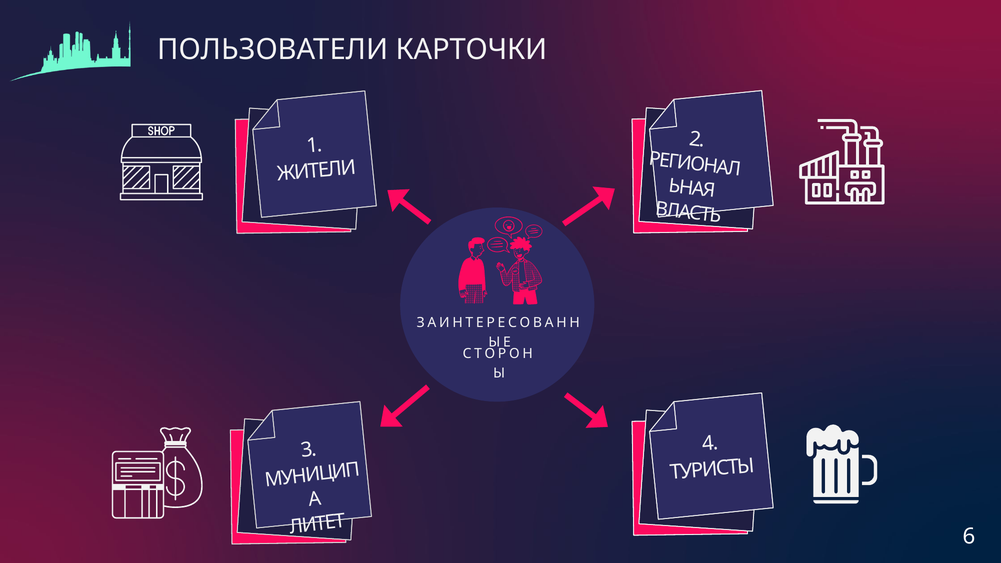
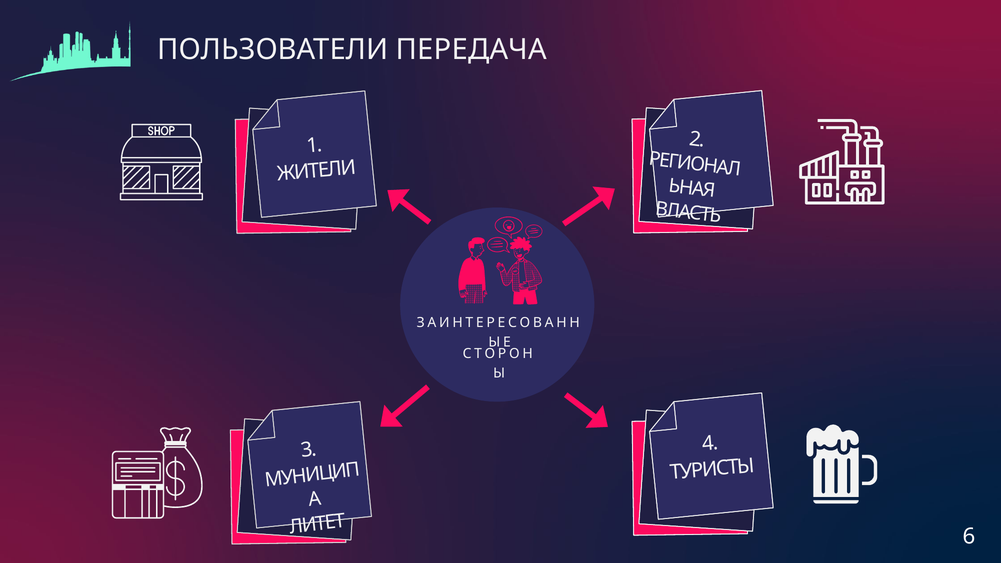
КАРТОЧКИ: КАРТОЧКИ -> ПЕРЕДАЧА
